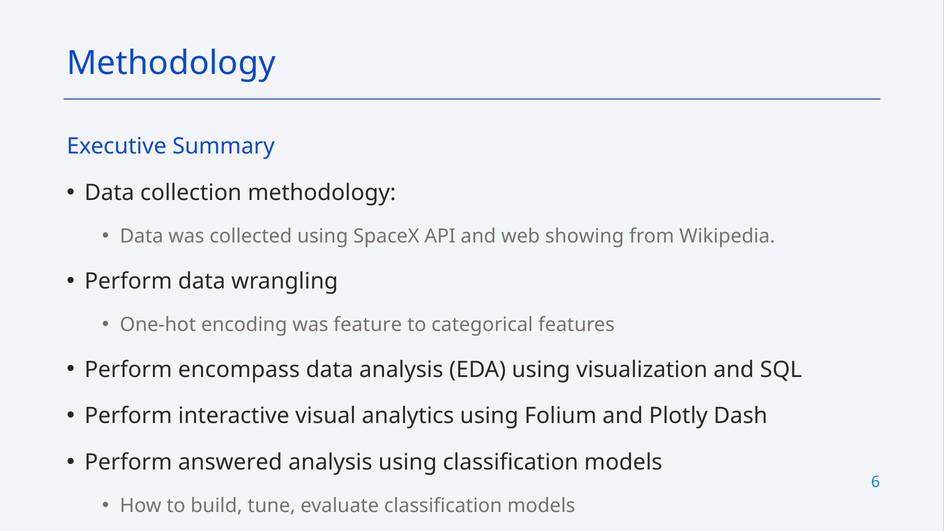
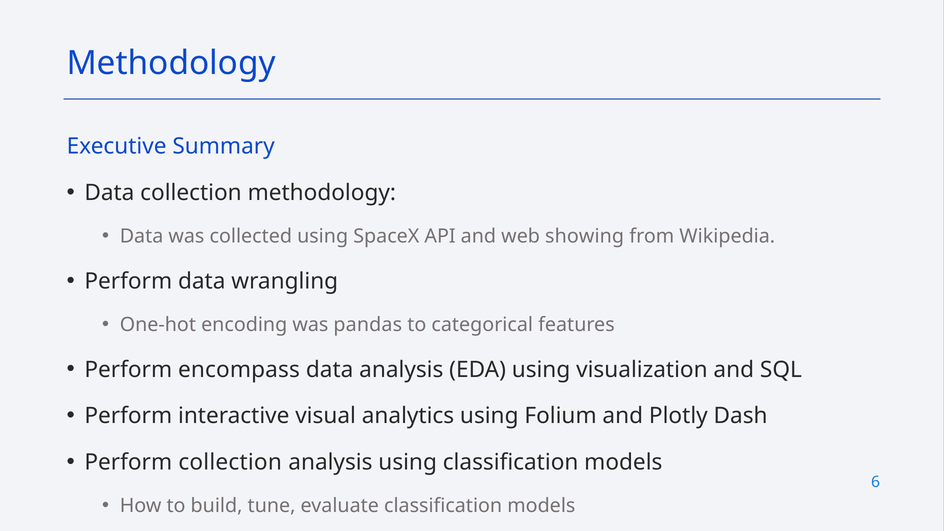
feature: feature -> pandas
Perform answered: answered -> collection
